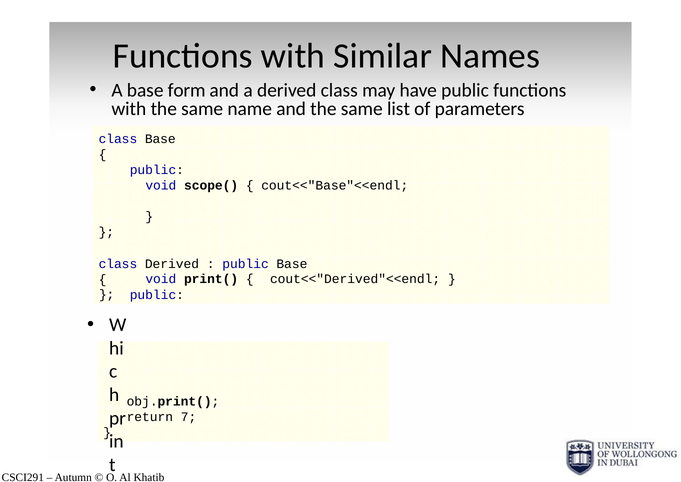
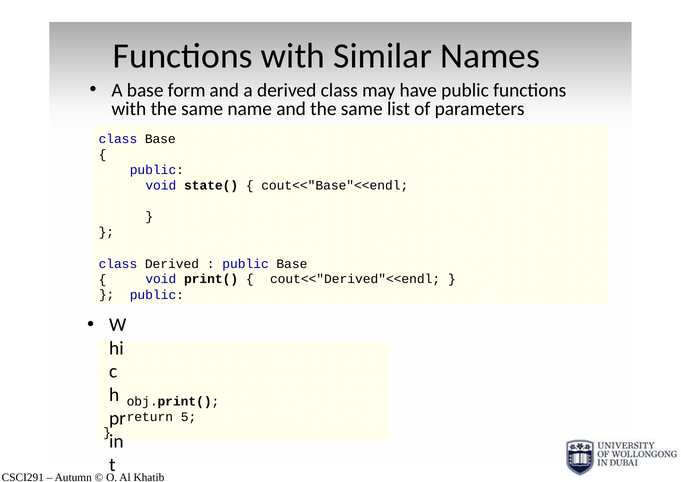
scope(: scope( -> state(
7: 7 -> 5
